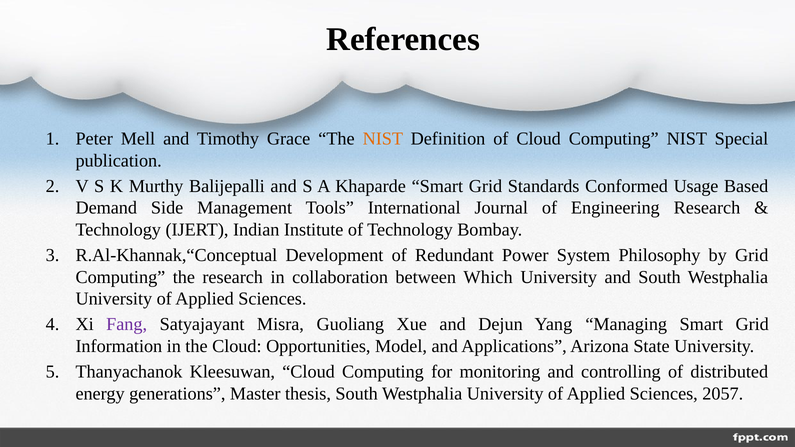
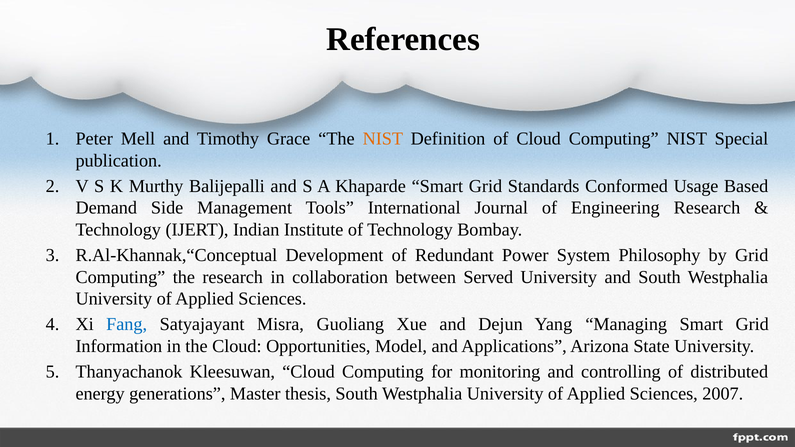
Which: Which -> Served
Fang colour: purple -> blue
2057: 2057 -> 2007
